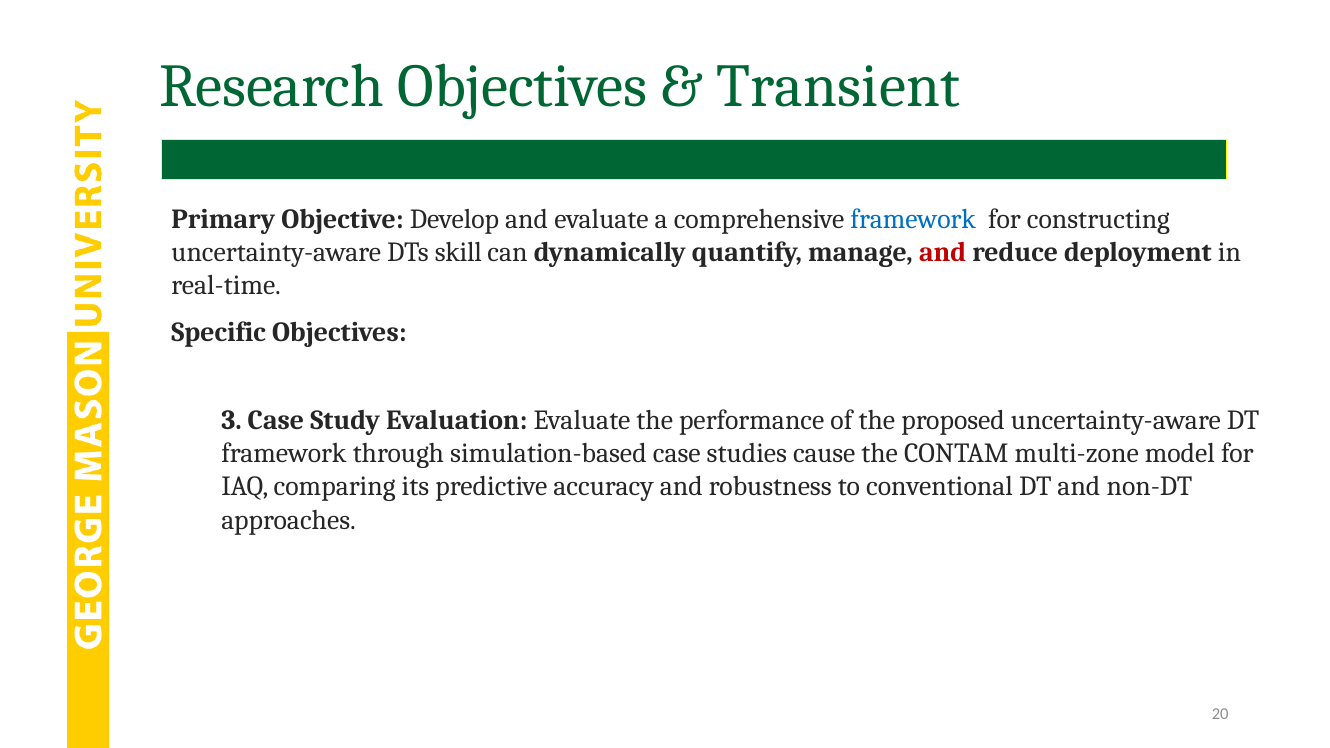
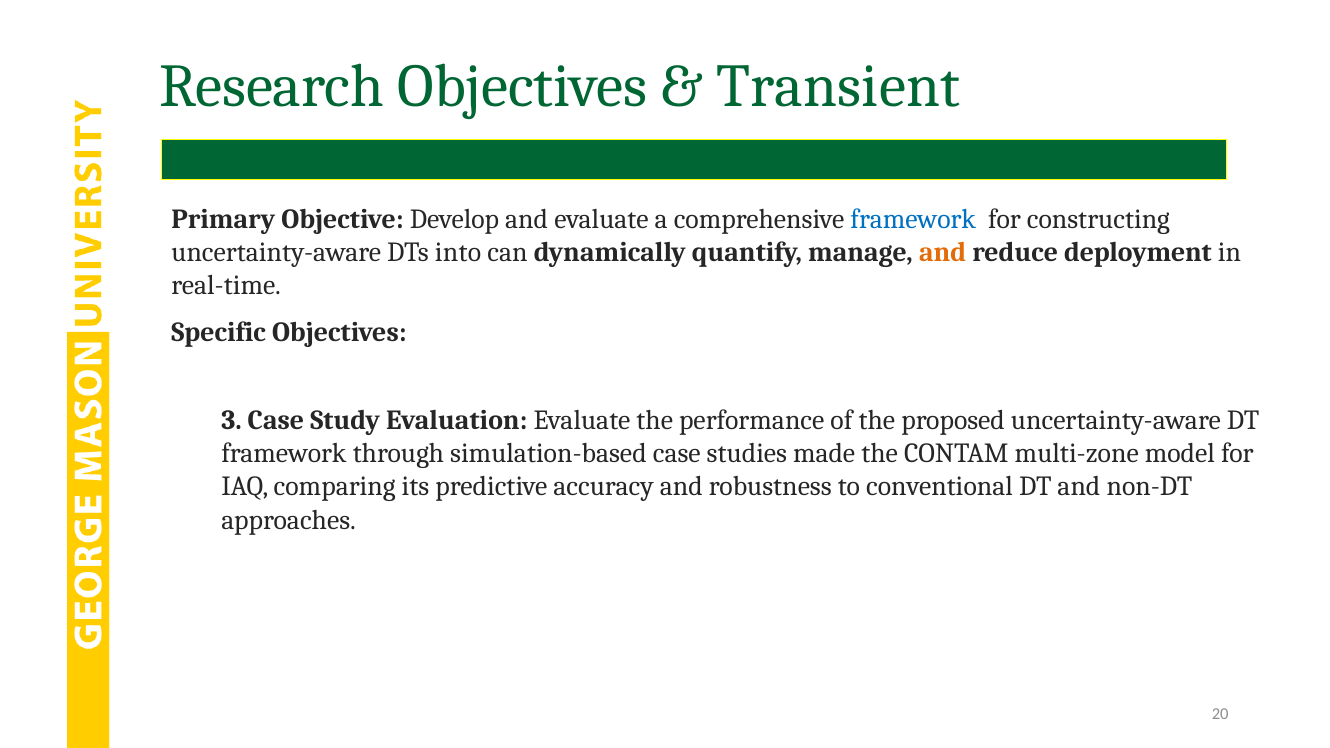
skill: skill -> into
and at (943, 253) colour: red -> orange
cause: cause -> made
